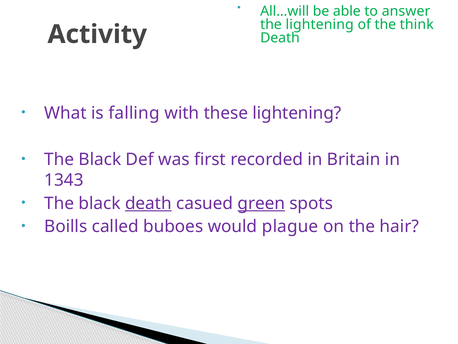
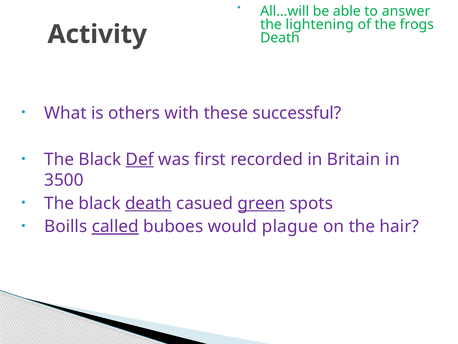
think: think -> frogs
falling: falling -> others
these lightening: lightening -> successful
Def underline: none -> present
1343: 1343 -> 3500
called underline: none -> present
